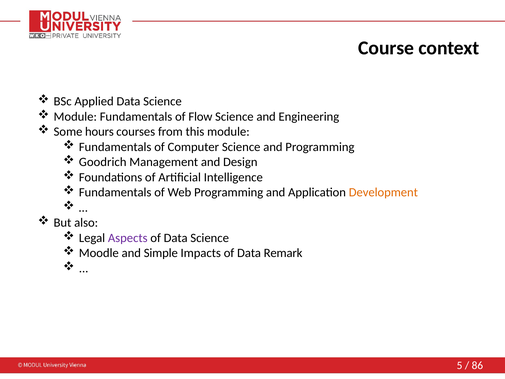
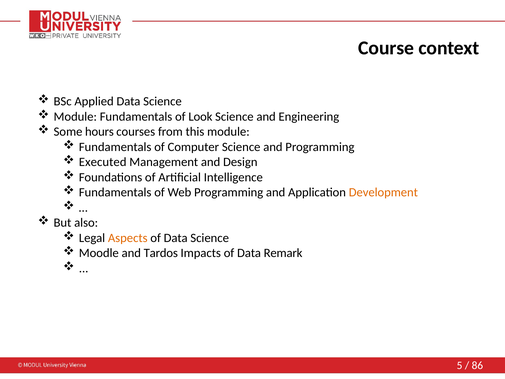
Flow: Flow -> Look
Goodrich: Goodrich -> Executed
Aspects colour: purple -> orange
Simple: Simple -> Tardos
